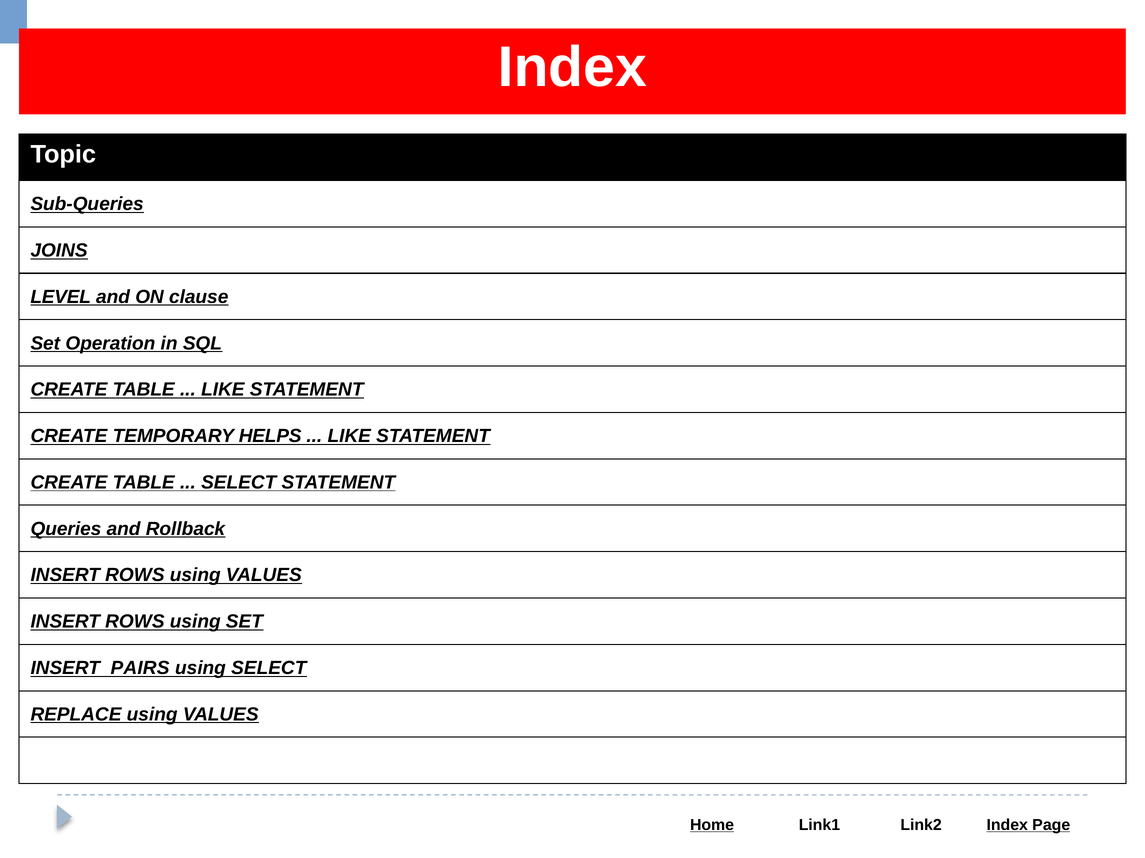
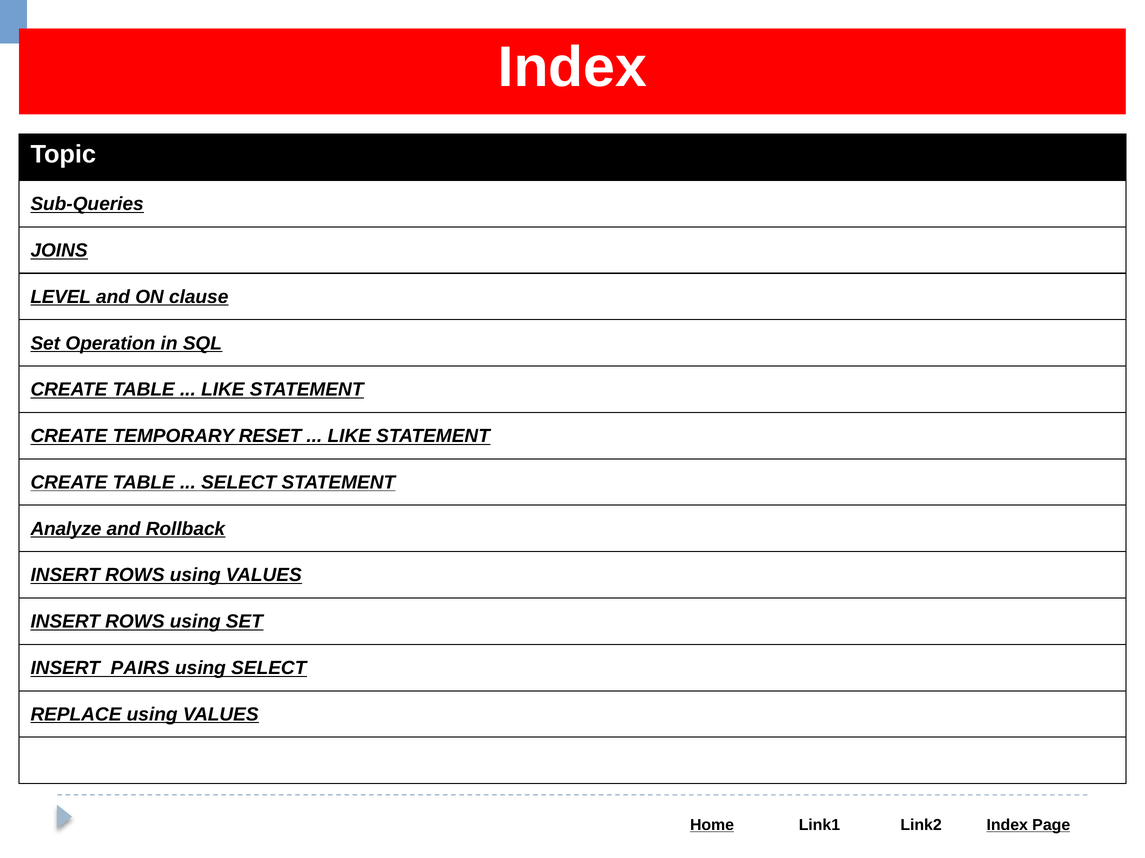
HELPS: HELPS -> RESET
Queries: Queries -> Analyze
